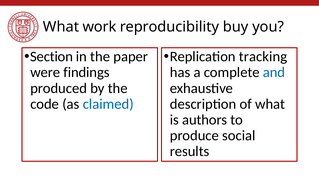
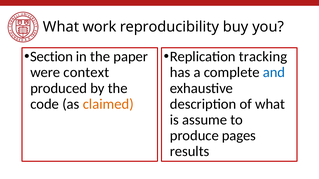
findings: findings -> context
claimed colour: blue -> orange
authors: authors -> assume
social: social -> pages
